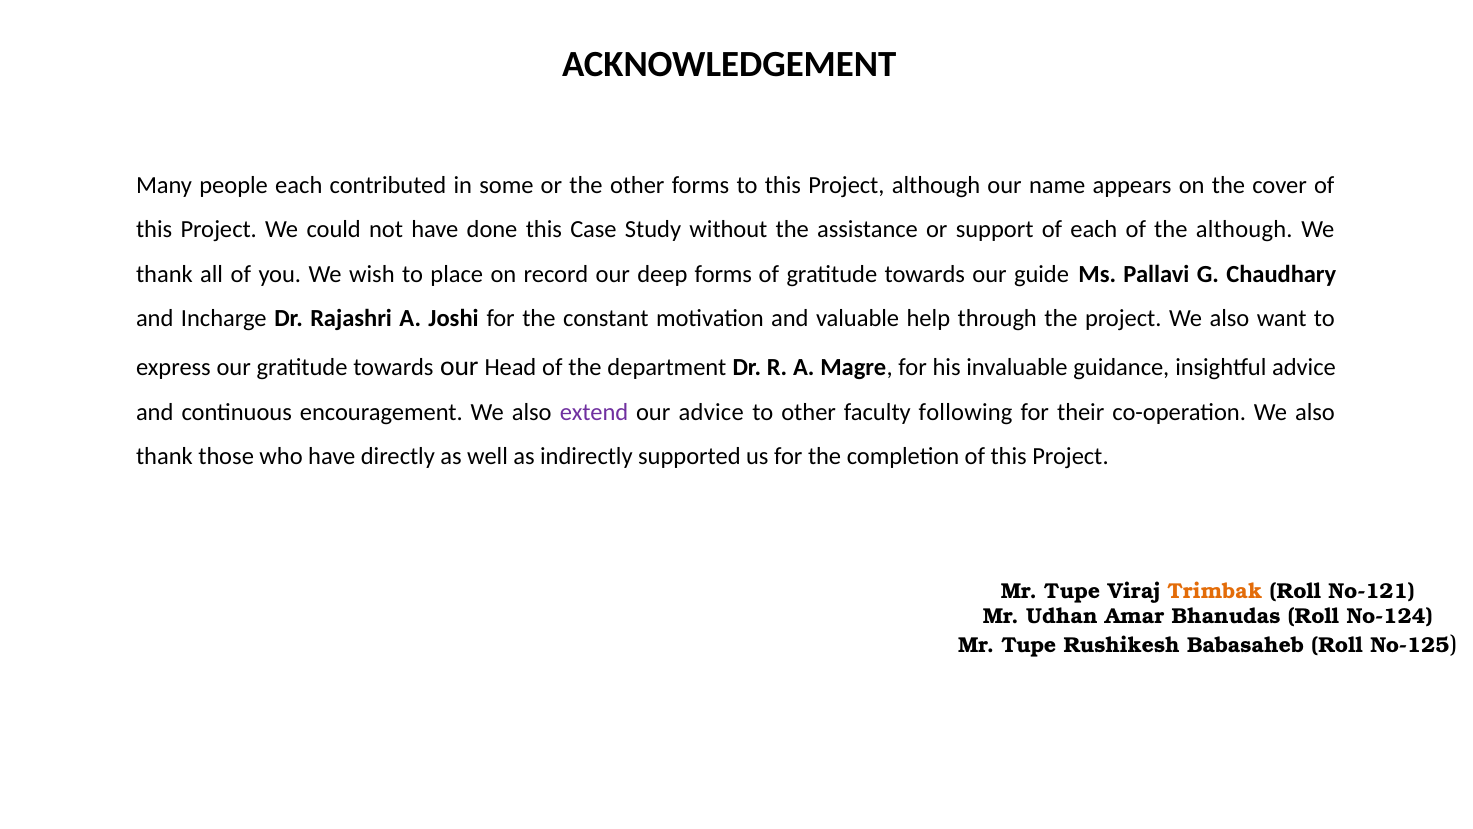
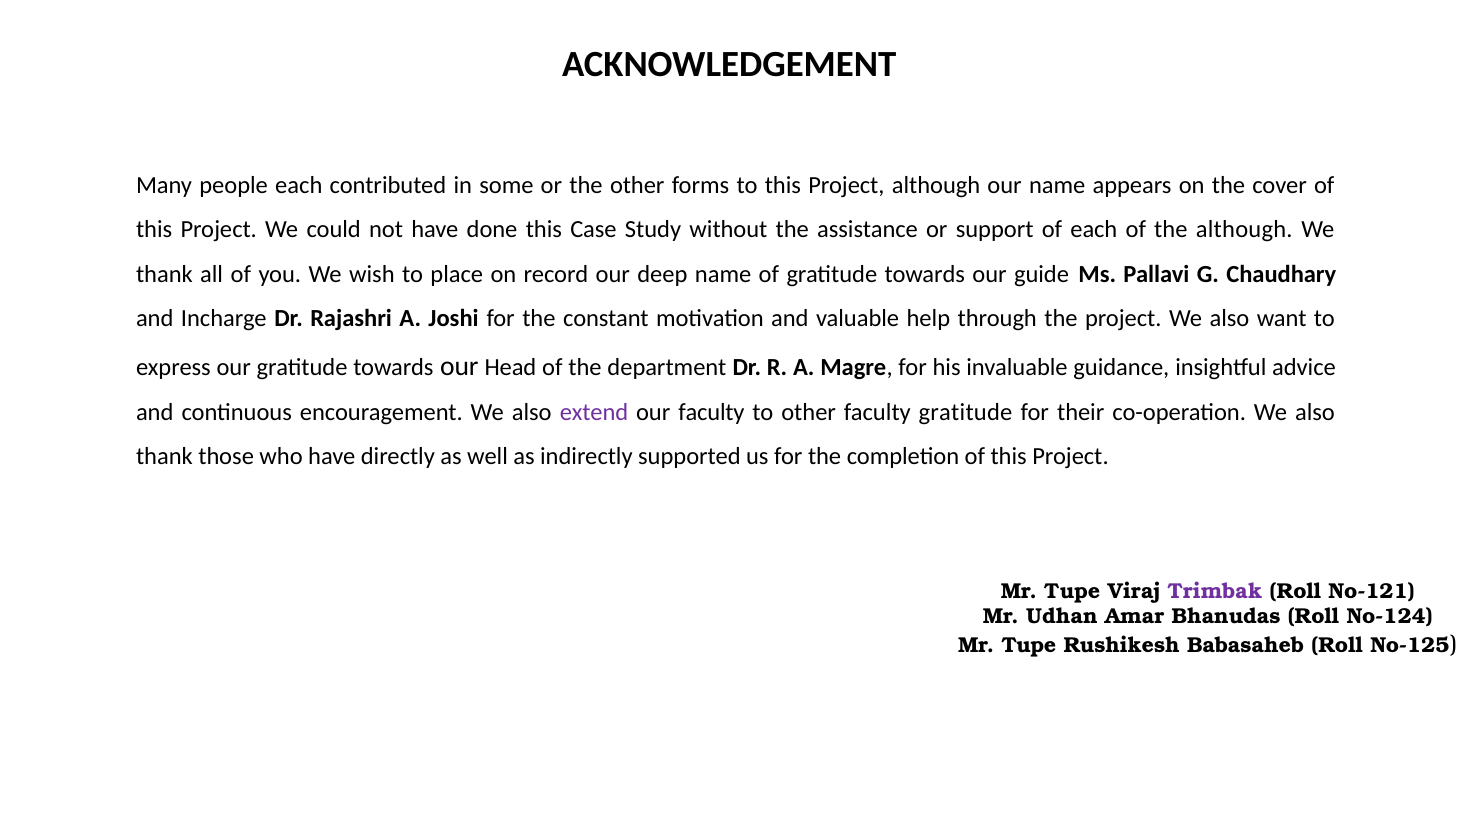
deep forms: forms -> name
our advice: advice -> faculty
faculty following: following -> gratitude
Trimbak colour: orange -> purple
